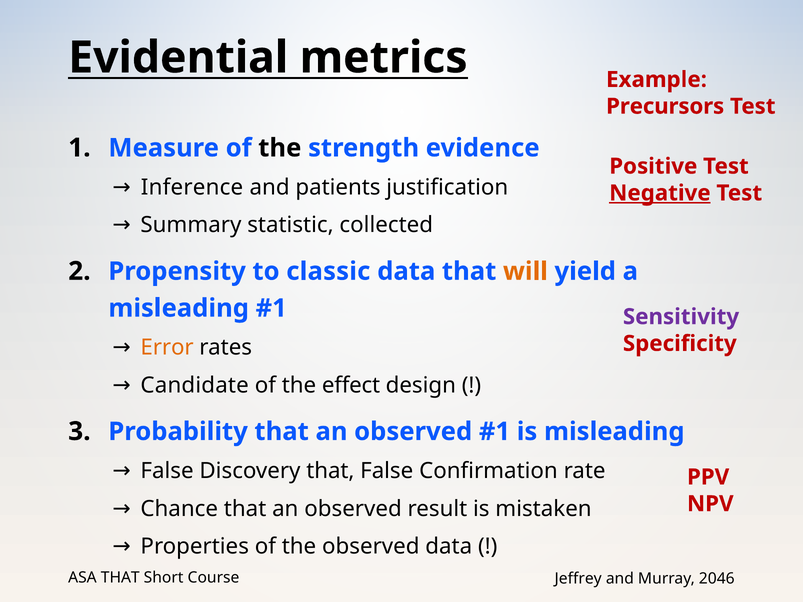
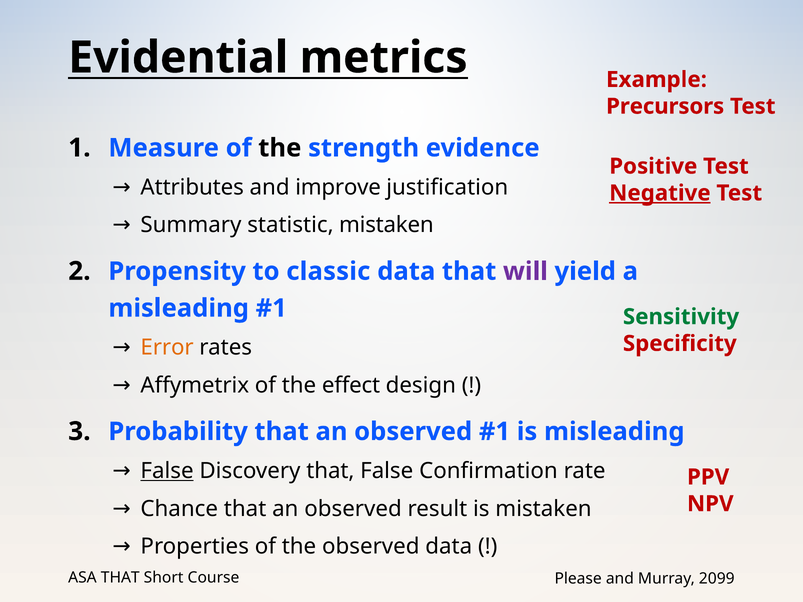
Inference: Inference -> Attributes
patients: patients -> improve
statistic collected: collected -> mistaken
will colour: orange -> purple
Sensitivity colour: purple -> green
Candidate: Candidate -> Affymetrix
False at (167, 471) underline: none -> present
Jeffrey: Jeffrey -> Please
2046: 2046 -> 2099
